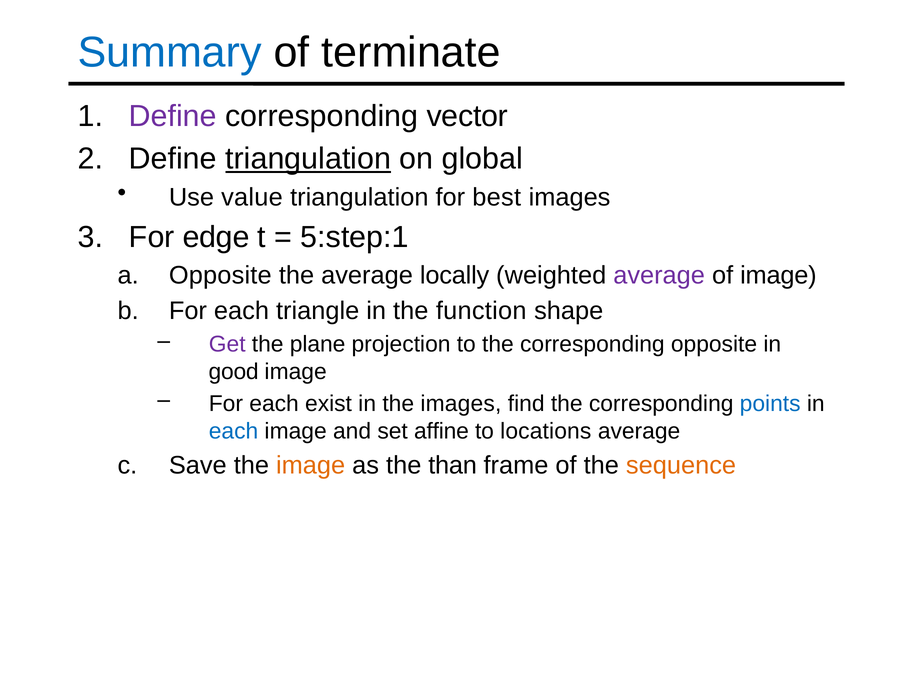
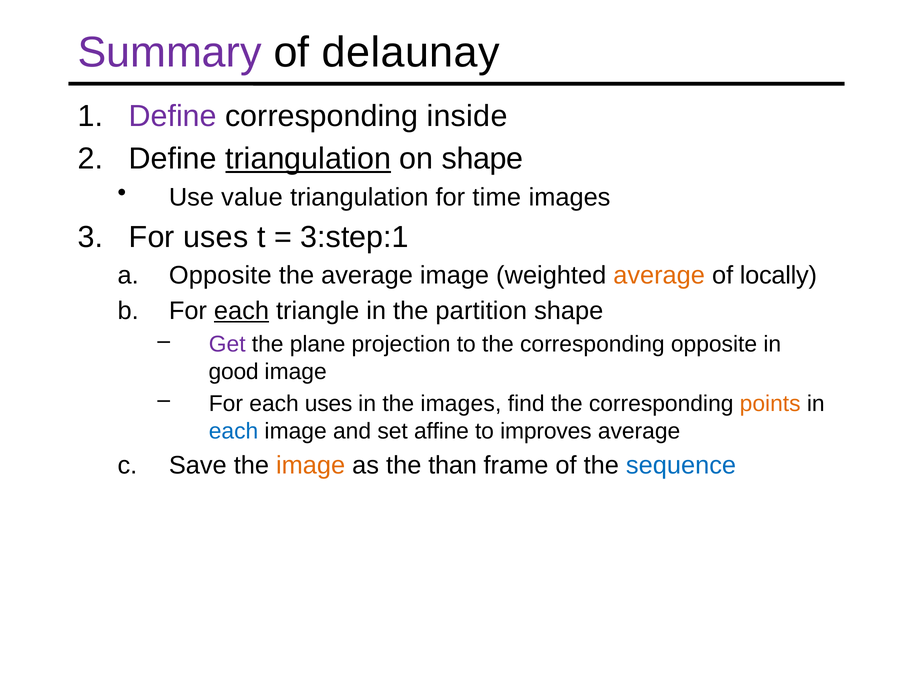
Summary colour: blue -> purple
terminate: terminate -> delaunay
vector: vector -> inside
on global: global -> shape
best: best -> time
For edge: edge -> uses
5:step:1: 5:step:1 -> 3:step:1
average locally: locally -> image
average at (659, 275) colour: purple -> orange
of image: image -> locally
each at (241, 311) underline: none -> present
function: function -> partition
each exist: exist -> uses
points colour: blue -> orange
locations: locations -> improves
sequence colour: orange -> blue
